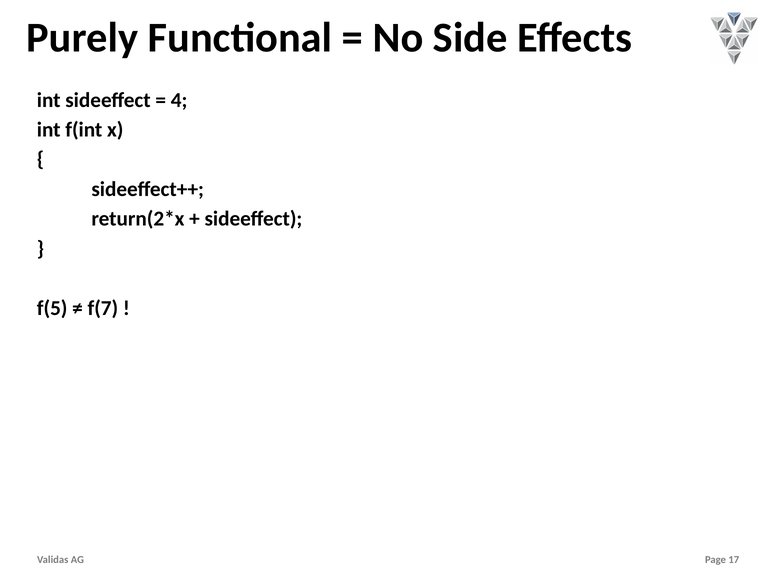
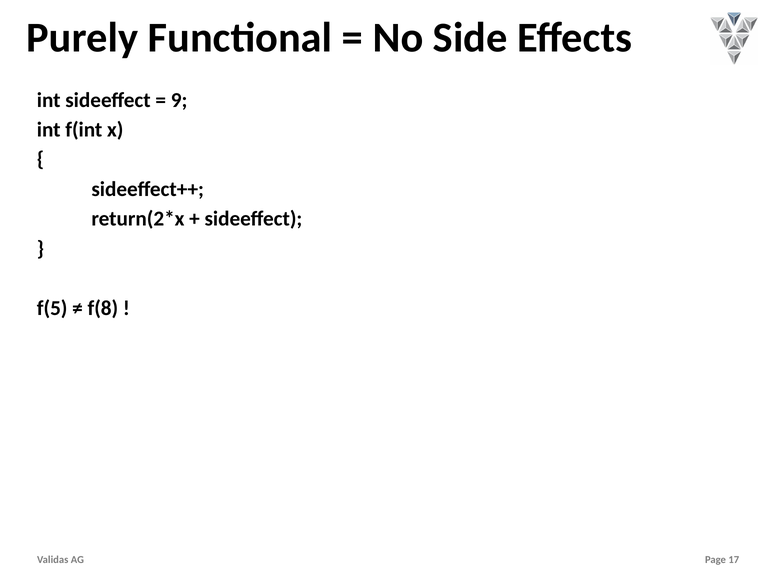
4: 4 -> 9
f(7: f(7 -> f(8
